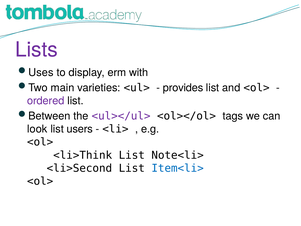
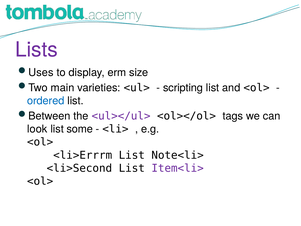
with: with -> size
provides: provides -> scripting
ordered colour: purple -> blue
users: users -> some
<li>Think: <li>Think -> <li>Errrm
Item<li> colour: blue -> purple
